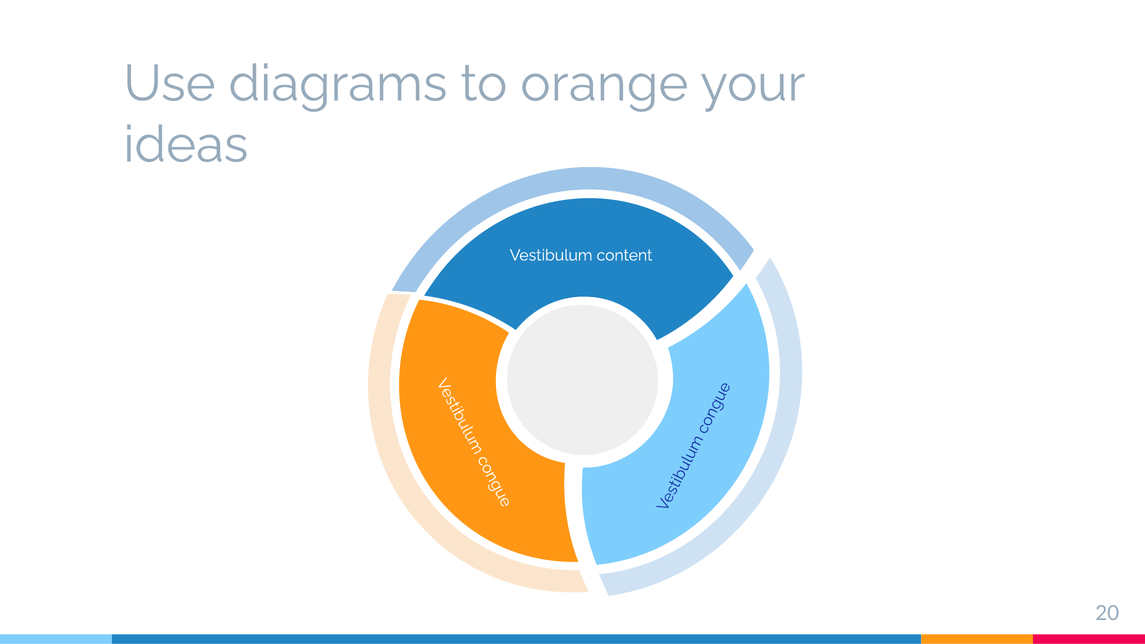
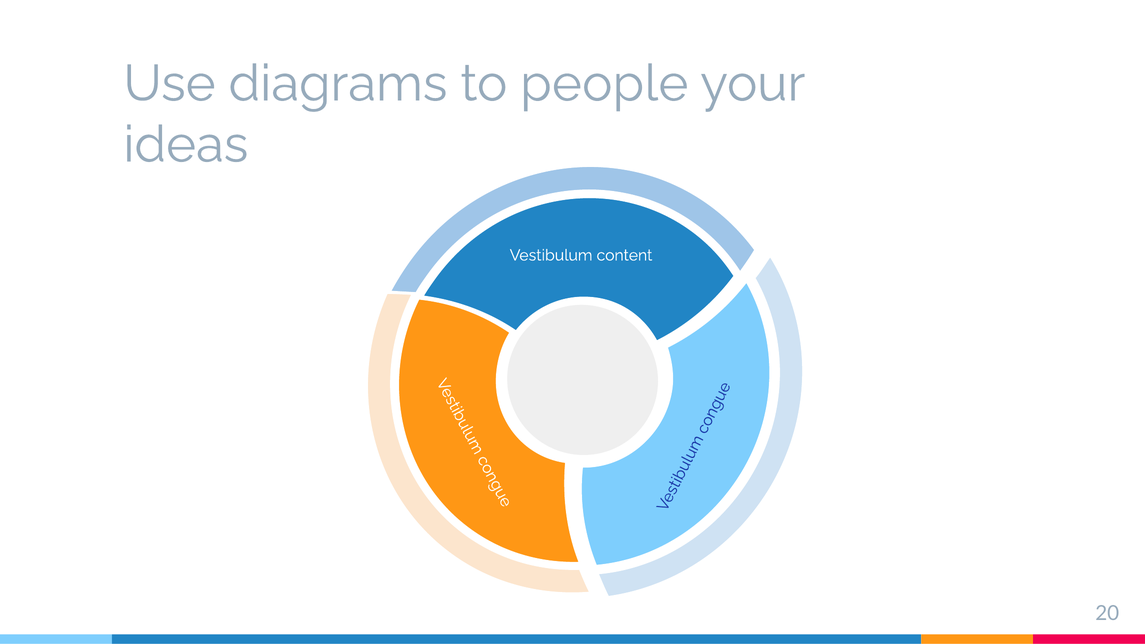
orange: orange -> people
